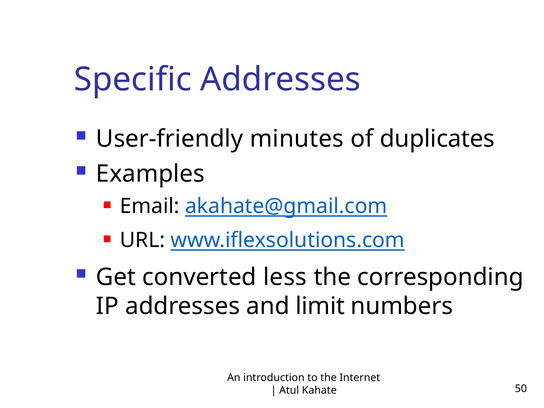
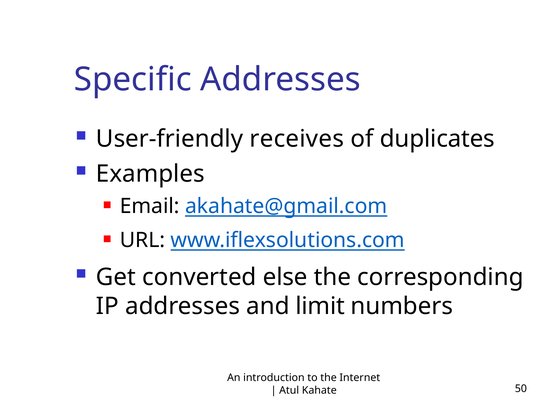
minutes: minutes -> receives
less: less -> else
